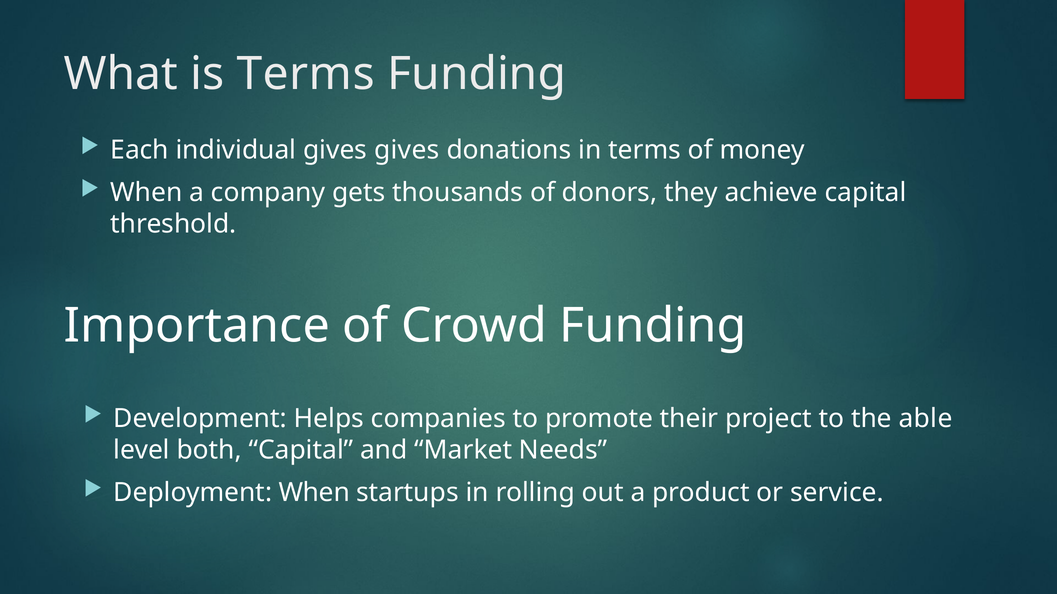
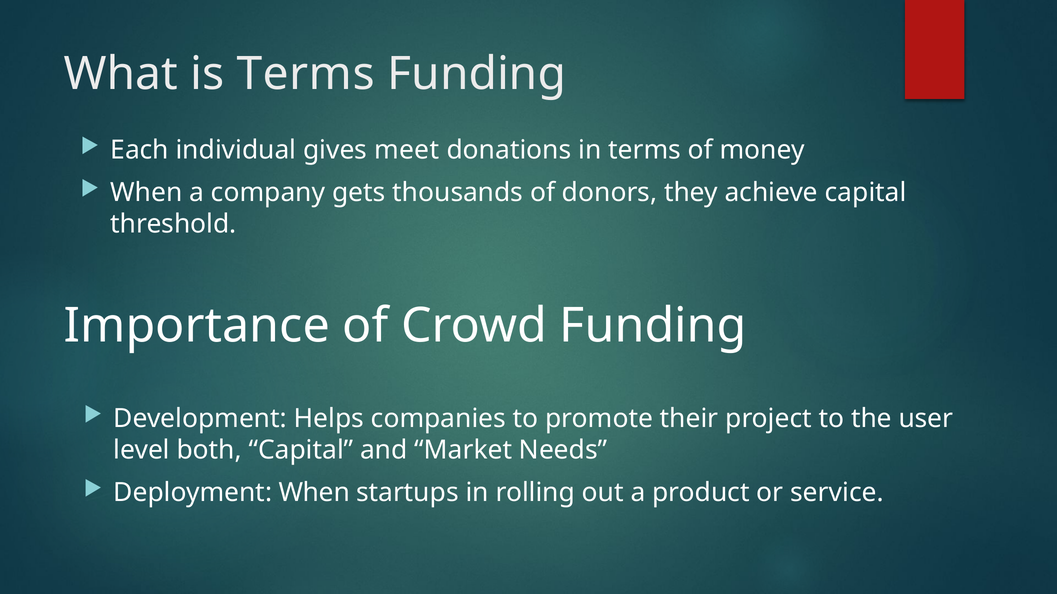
gives gives: gives -> meet
able: able -> user
